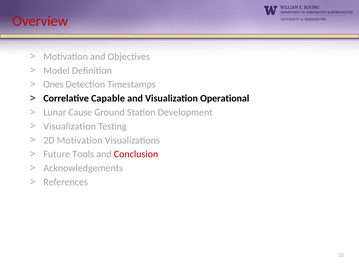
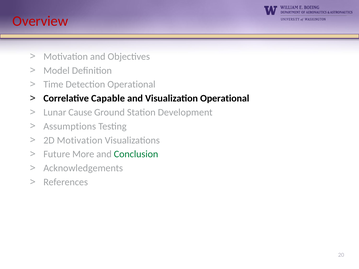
Ones: Ones -> Time
Detection Timestamps: Timestamps -> Operational
Visualization at (70, 126): Visualization -> Assumptions
Tools: Tools -> More
Conclusion colour: red -> green
